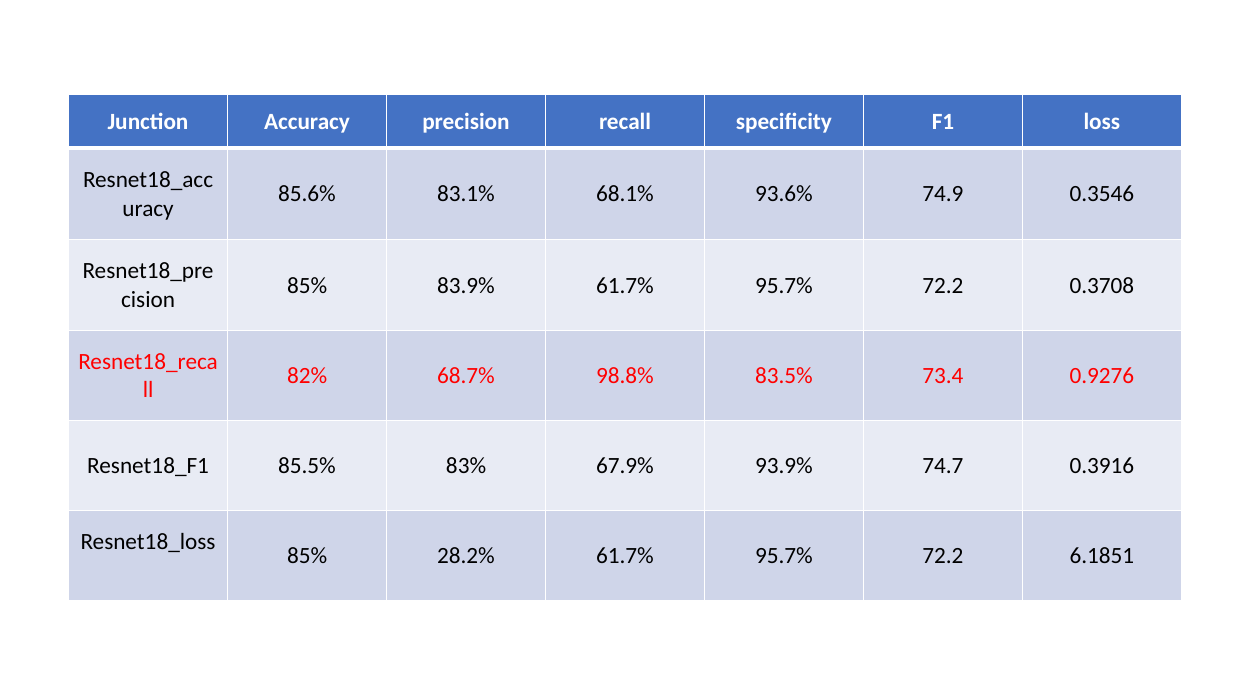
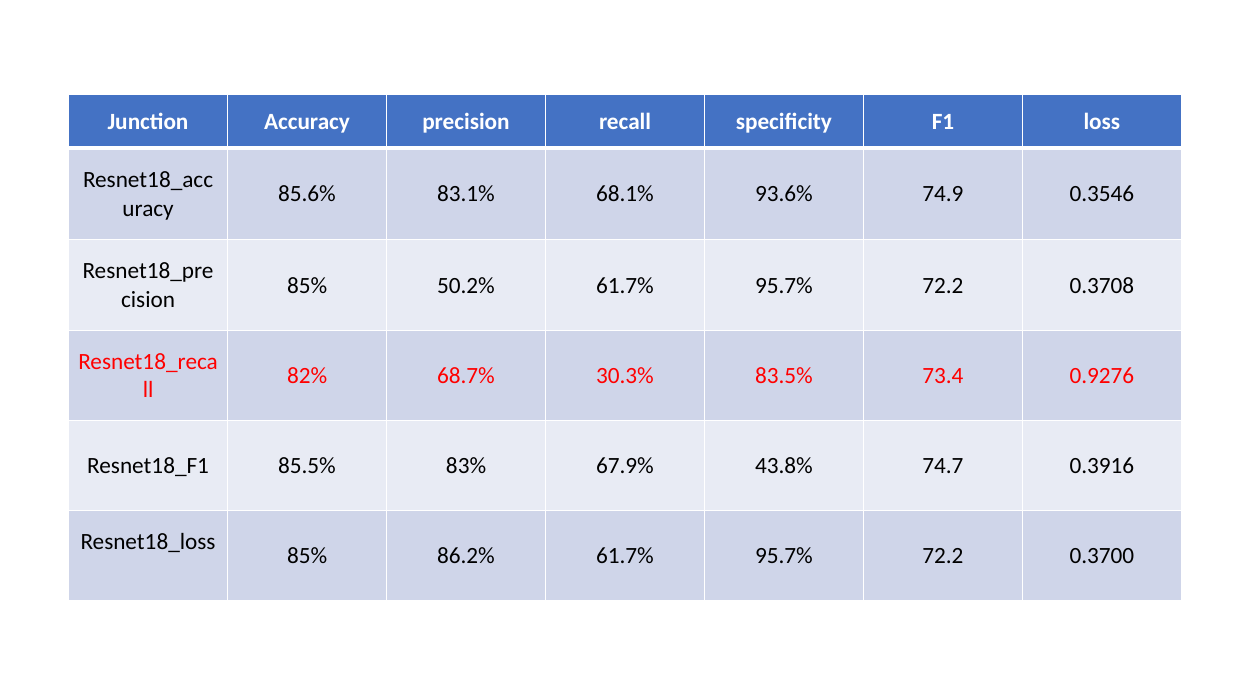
83.9%: 83.9% -> 50.2%
98.8%: 98.8% -> 30.3%
93.9%: 93.9% -> 43.8%
28.2%: 28.2% -> 86.2%
6.1851: 6.1851 -> 0.3700
